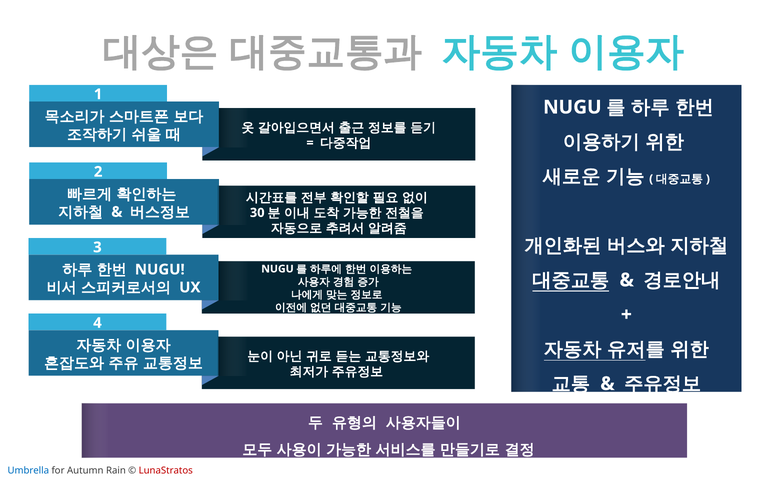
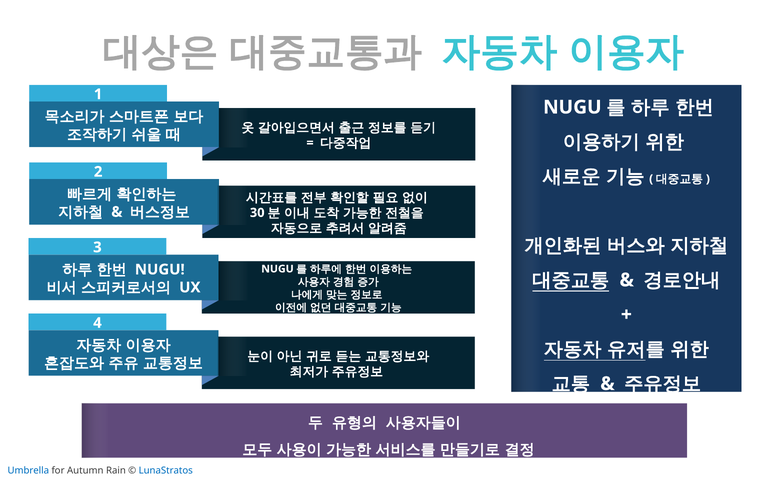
LunaStratos colour: red -> blue
